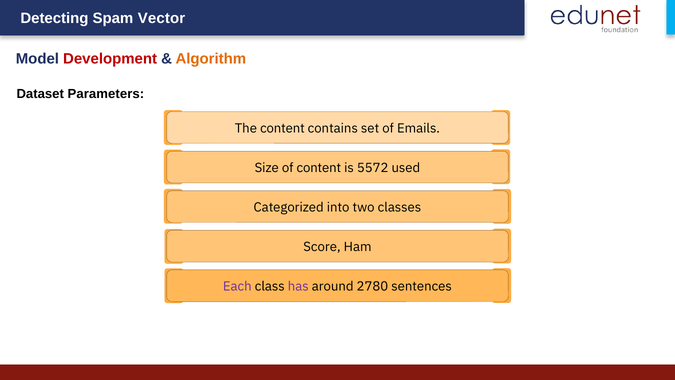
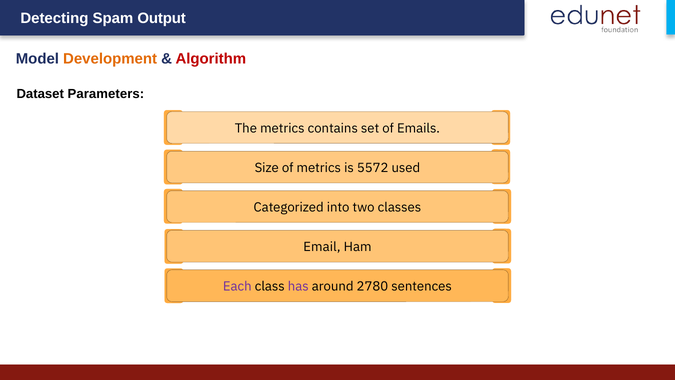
Vector: Vector -> Output
Development colour: red -> orange
Algorithm colour: orange -> red
The content: content -> metrics
of content: content -> metrics
Score: Score -> Email
